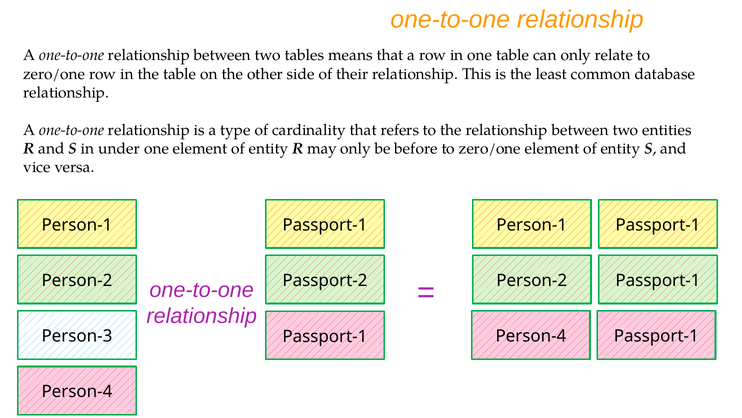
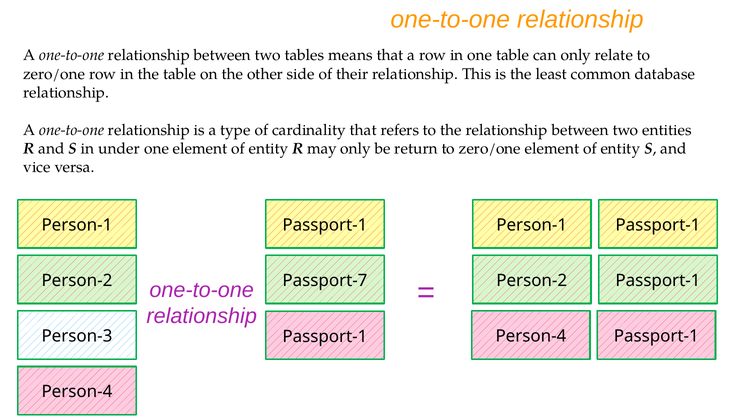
before: before -> return
Passport-2: Passport-2 -> Passport-7
